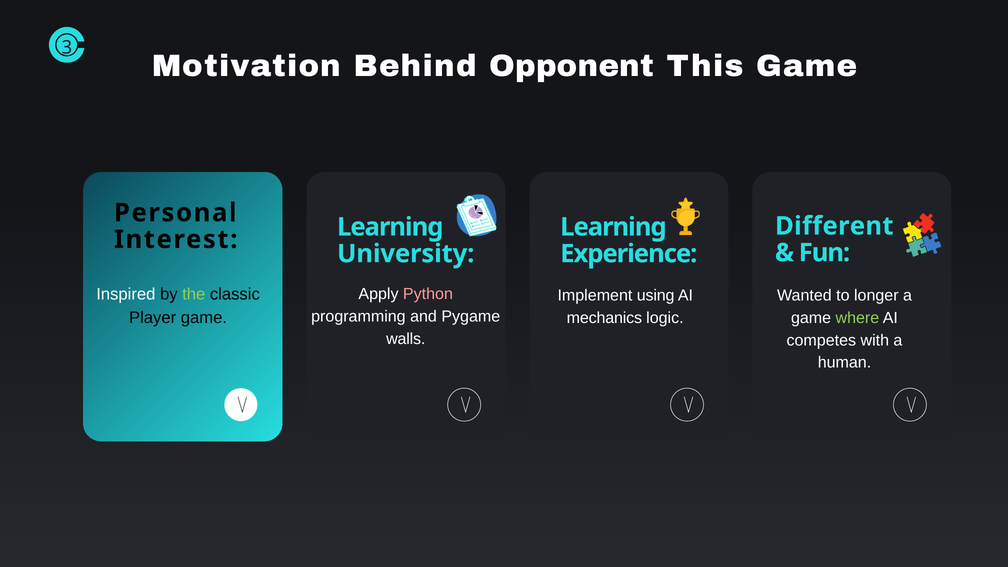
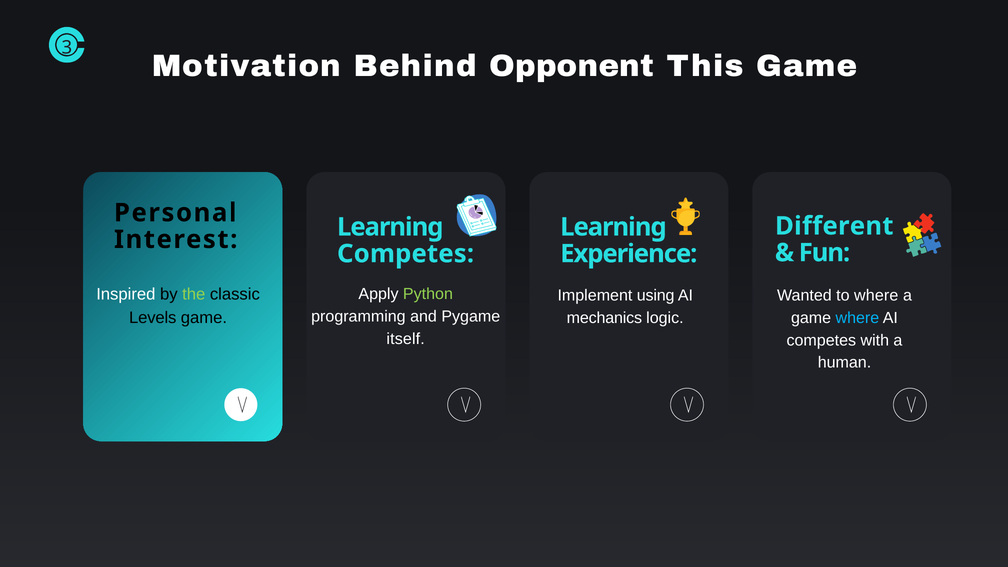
University at (406, 254): University -> Competes
Python colour: pink -> light green
to longer: longer -> where
Player: Player -> Levels
where at (857, 318) colour: light green -> light blue
walls: walls -> itself
